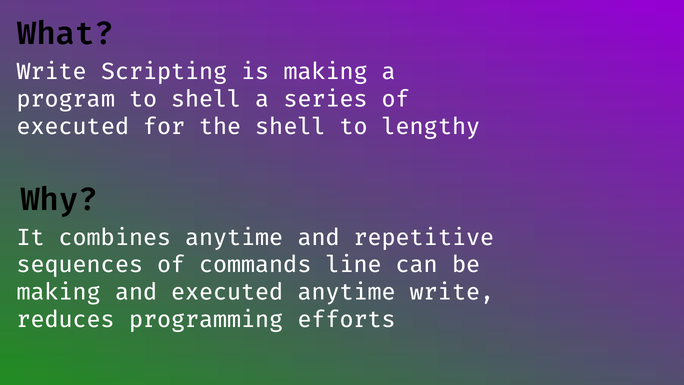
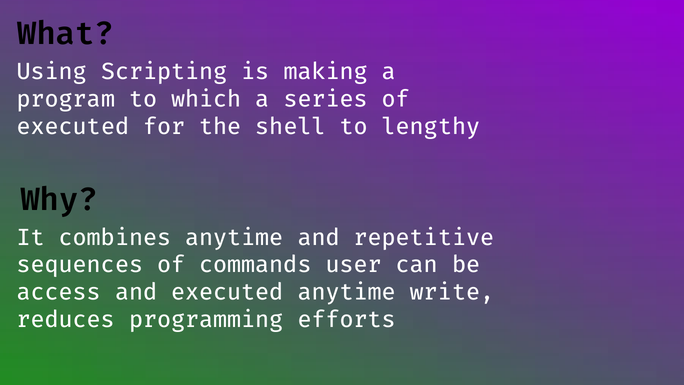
Write at (52, 72): Write -> Using
to shell: shell -> which
line: line -> user
making at (59, 292): making -> access
